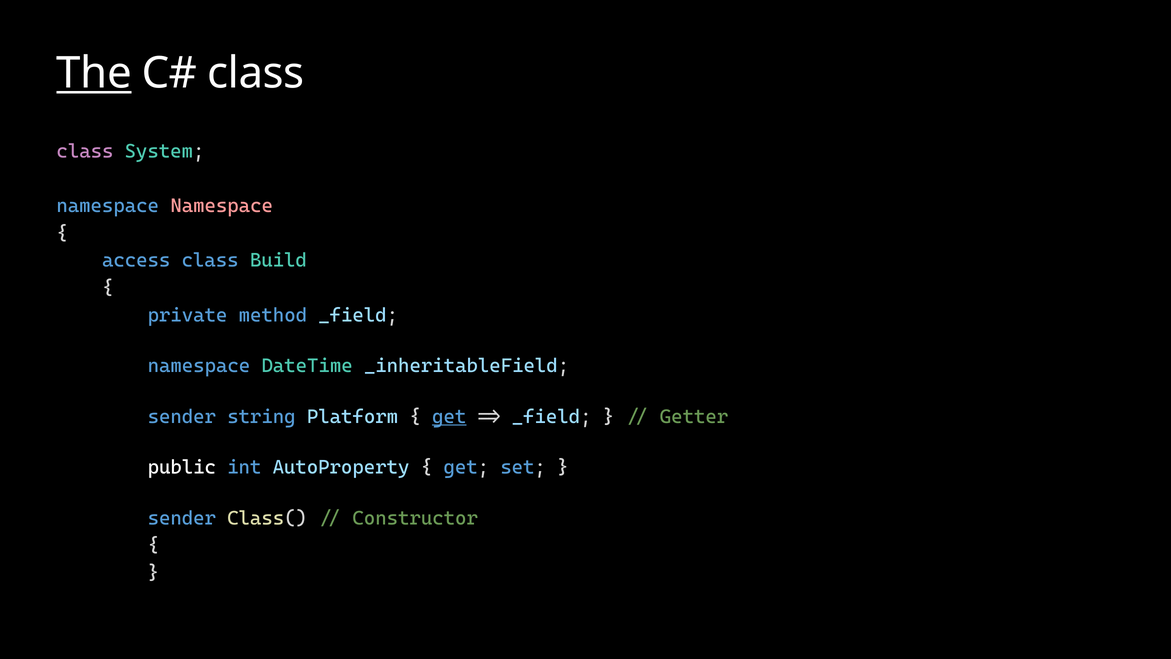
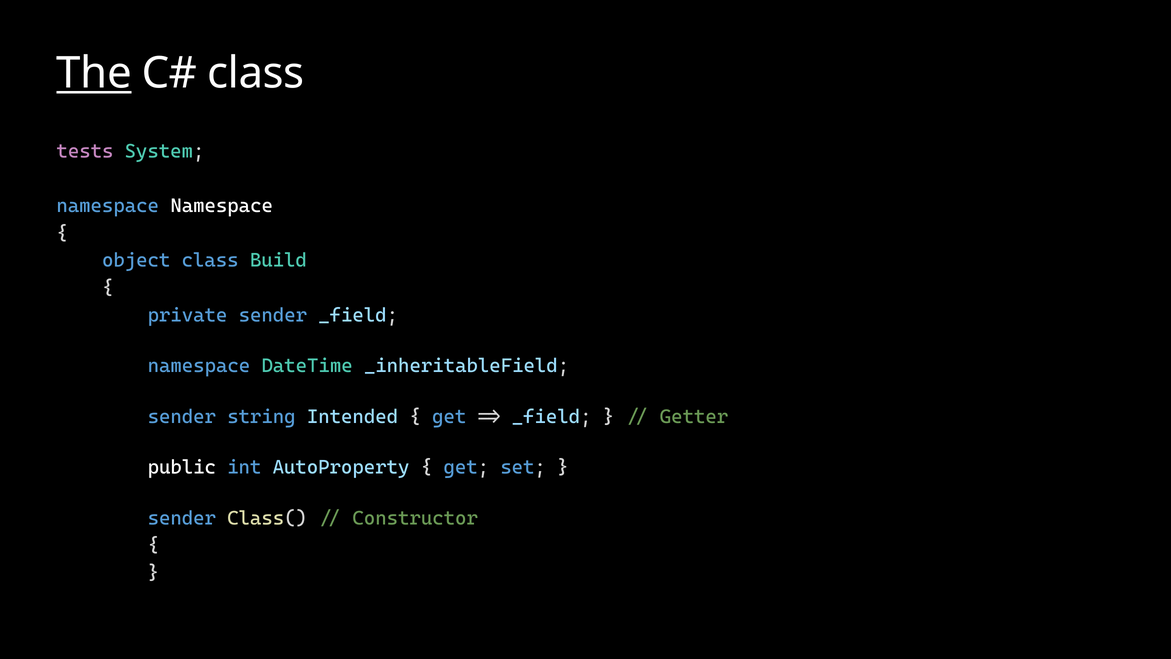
class at (85, 151): class -> tests
Namespace at (222, 206) colour: pink -> white
access: access -> object
private method: method -> sender
Platform: Platform -> Intended
get at (449, 416) underline: present -> none
